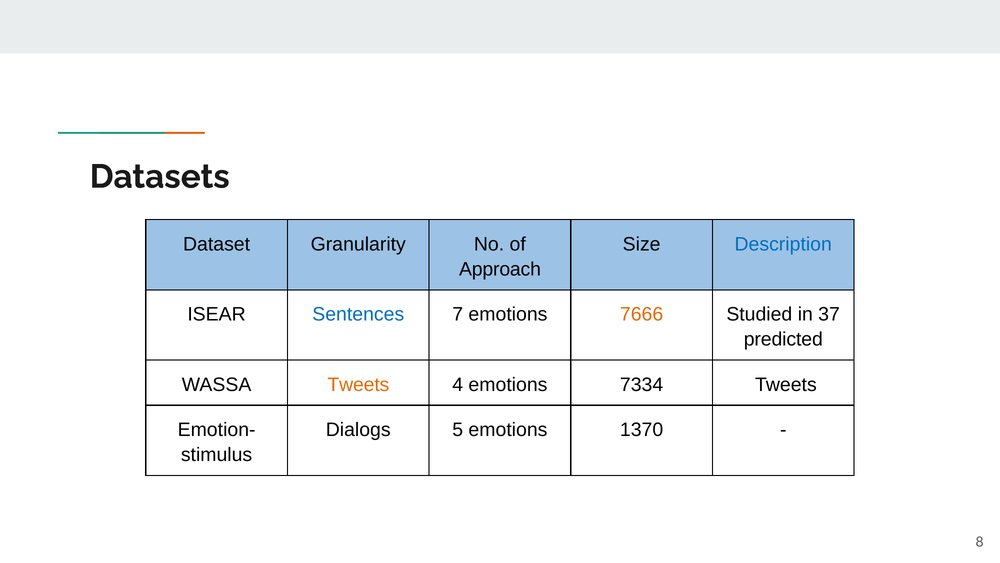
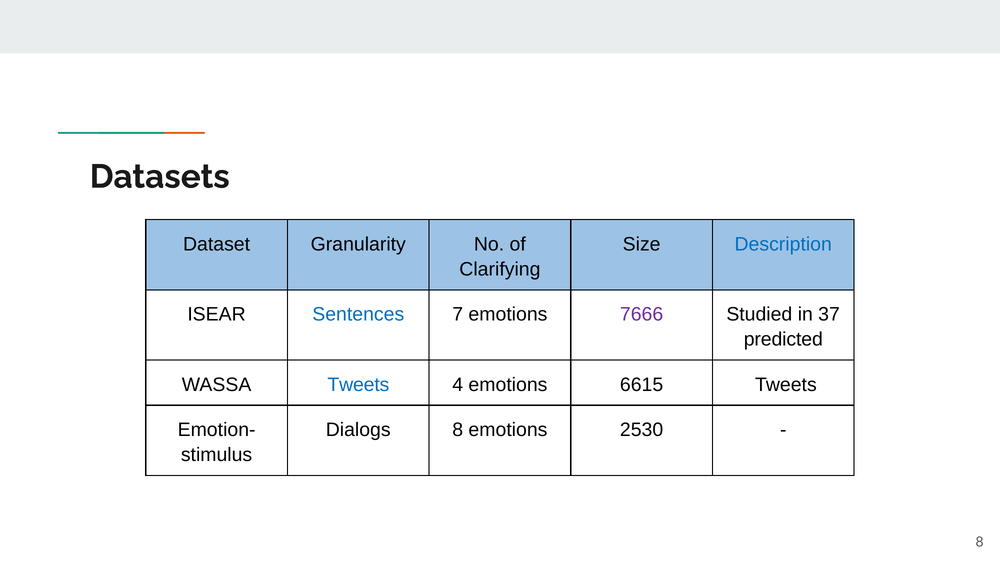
Approach: Approach -> Clarifying
7666 colour: orange -> purple
Tweets at (358, 384) colour: orange -> blue
7334: 7334 -> 6615
Dialogs 5: 5 -> 8
1370: 1370 -> 2530
